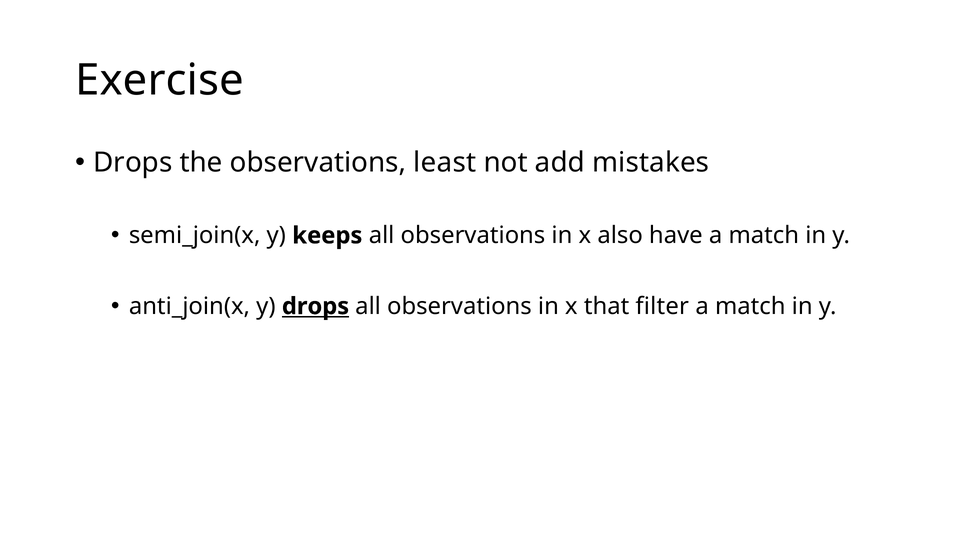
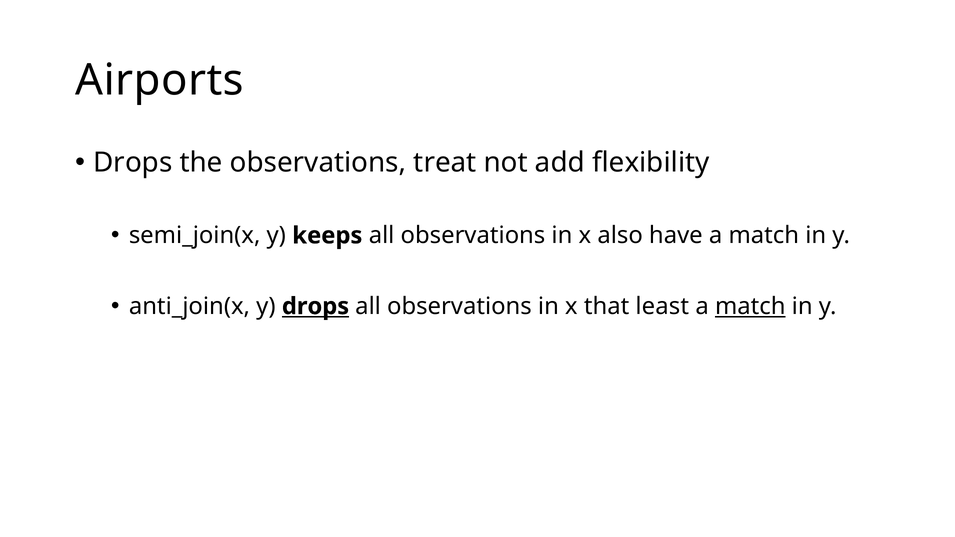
Exercise: Exercise -> Airports
least: least -> treat
mistakes: mistakes -> flexibility
filter: filter -> least
match at (750, 306) underline: none -> present
